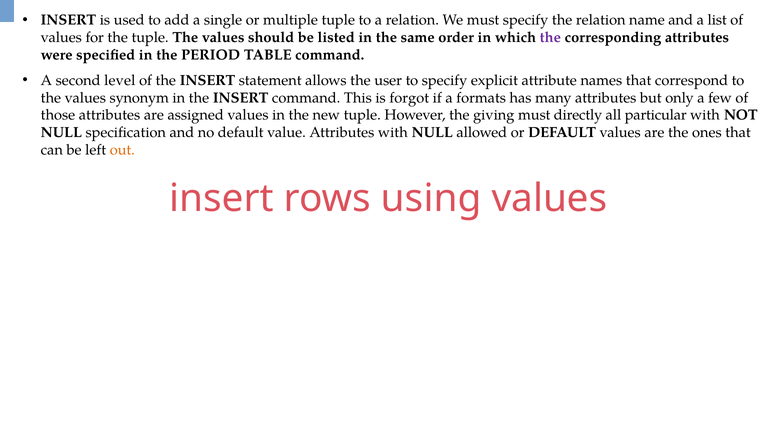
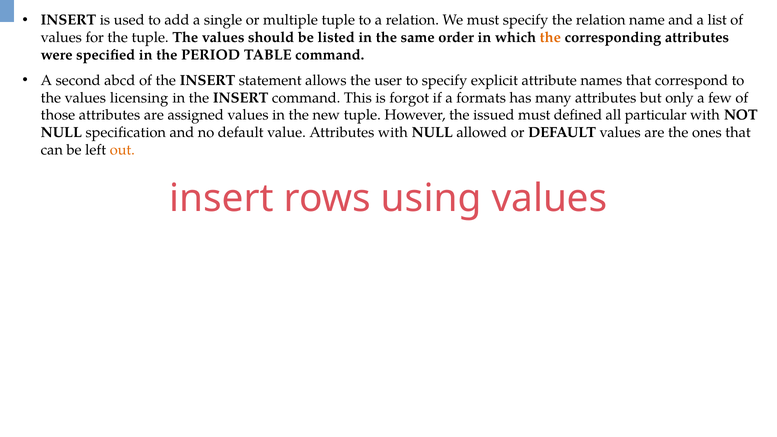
the at (550, 38) colour: purple -> orange
level: level -> abcd
synonym: synonym -> licensing
giving: giving -> issued
directly: directly -> defined
